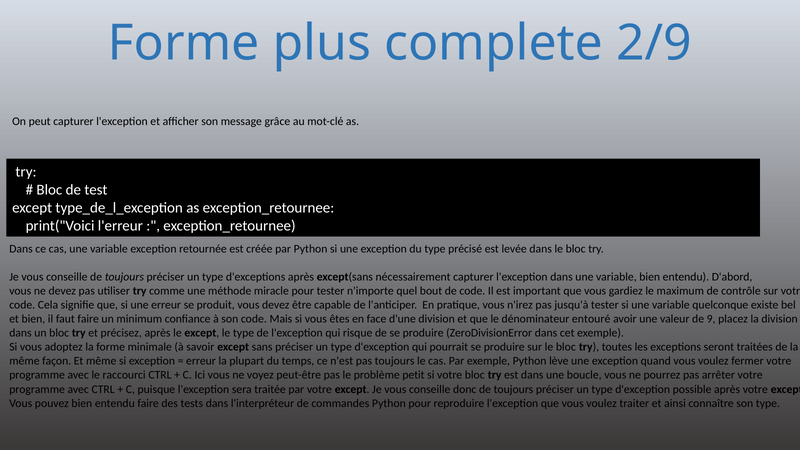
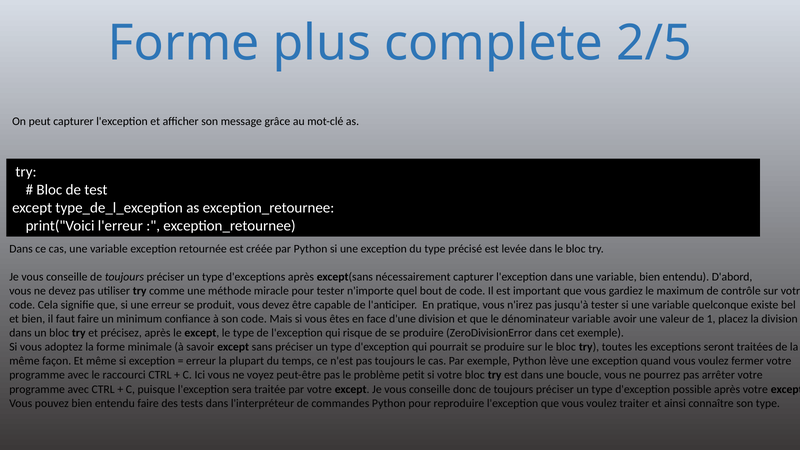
2/9: 2/9 -> 2/5
dénominateur entouré: entouré -> variable
9: 9 -> 1
